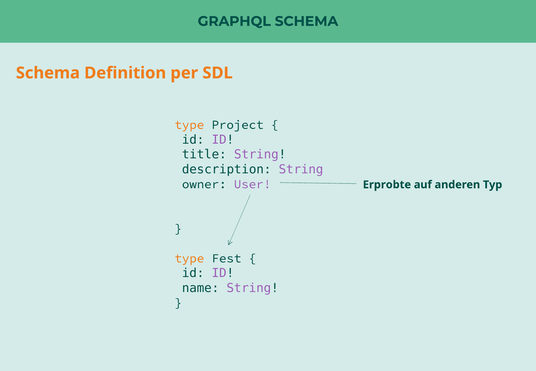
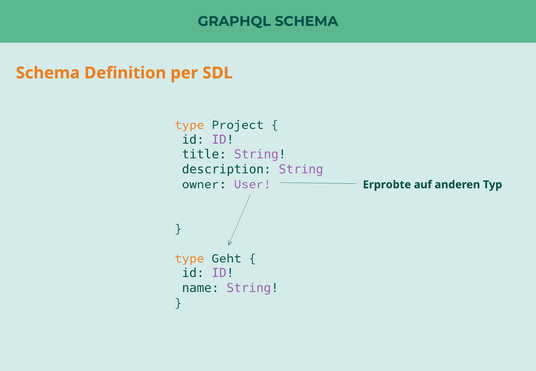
Fest: Fest -> Geht
